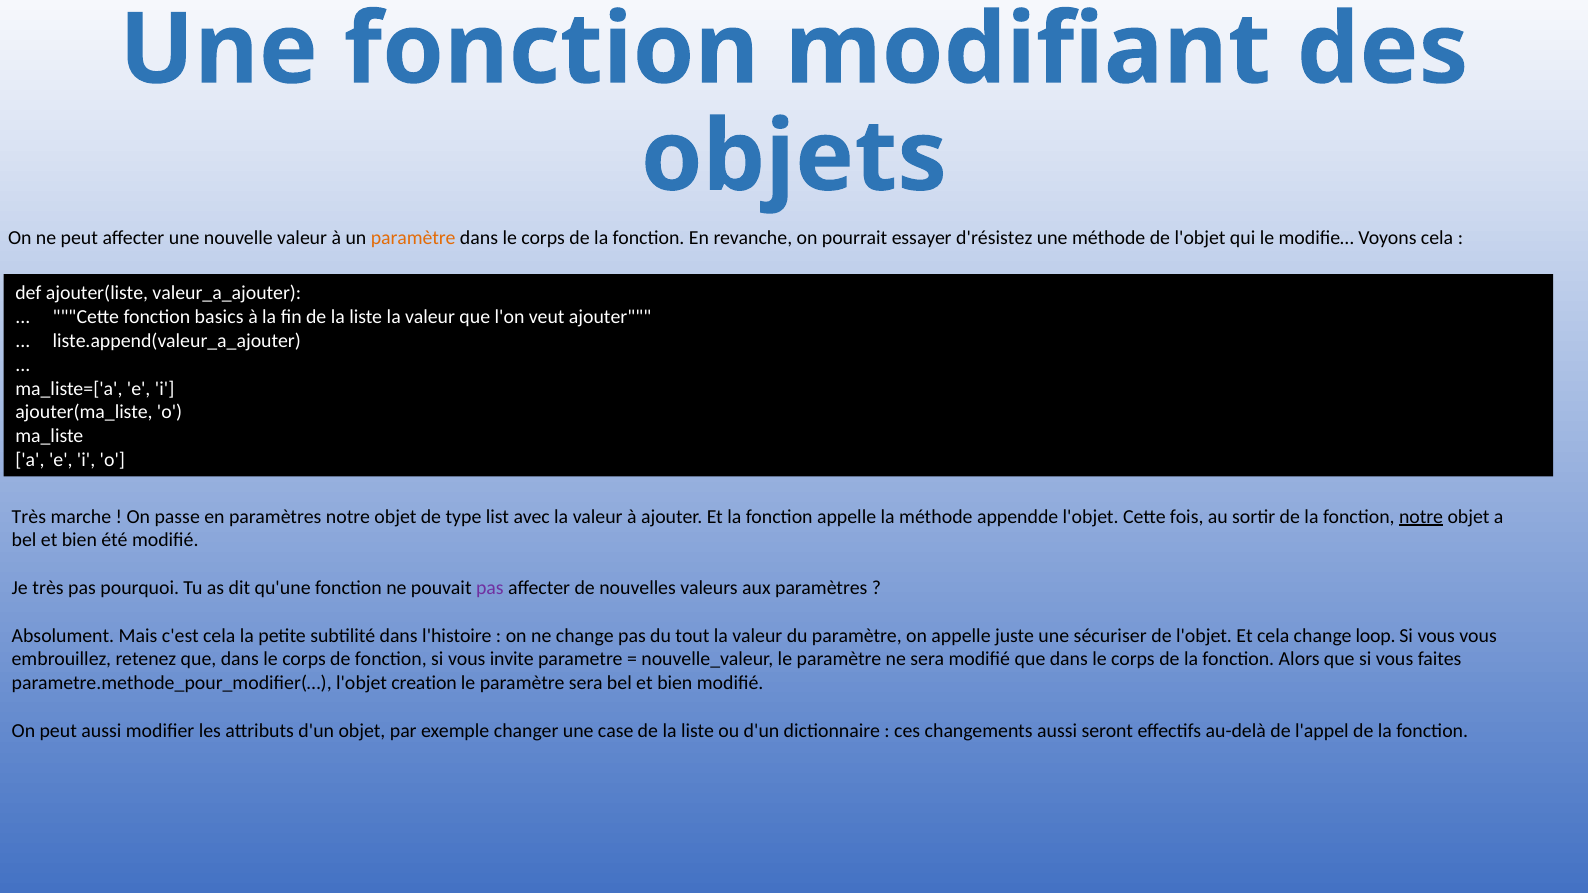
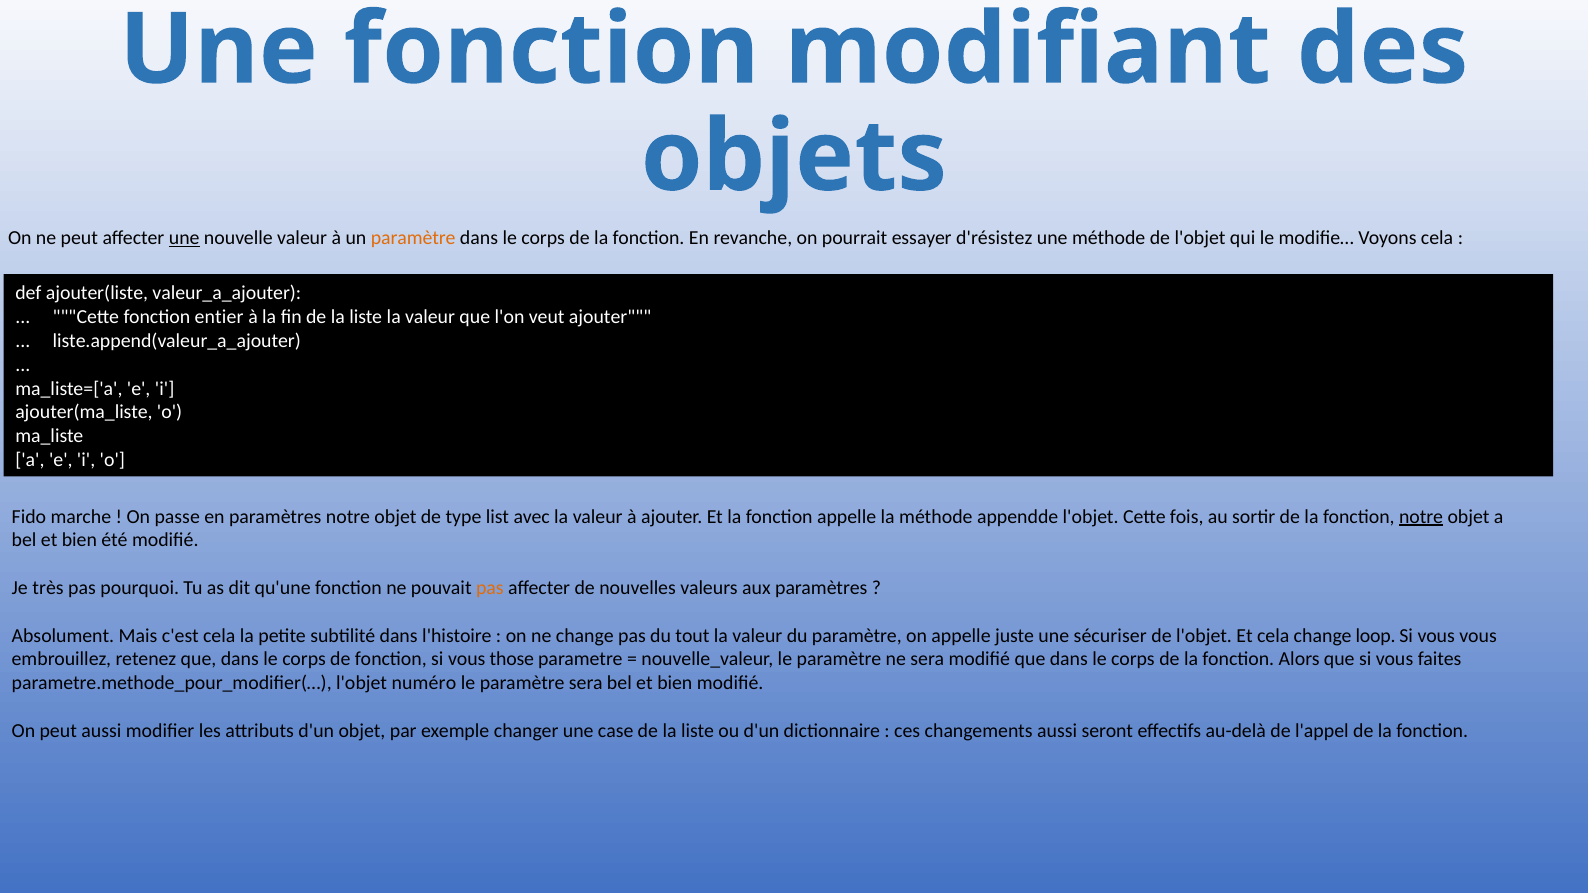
une at (184, 238) underline: none -> present
basics: basics -> entier
Très at (29, 517): Très -> Fido
pas at (490, 588) colour: purple -> orange
invite: invite -> those
creation: creation -> numéro
